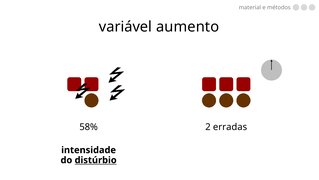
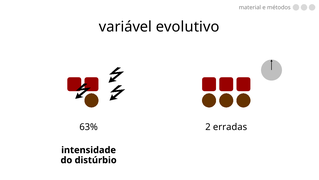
aumento: aumento -> evolutivo
58%: 58% -> 63%
distúrbio underline: present -> none
